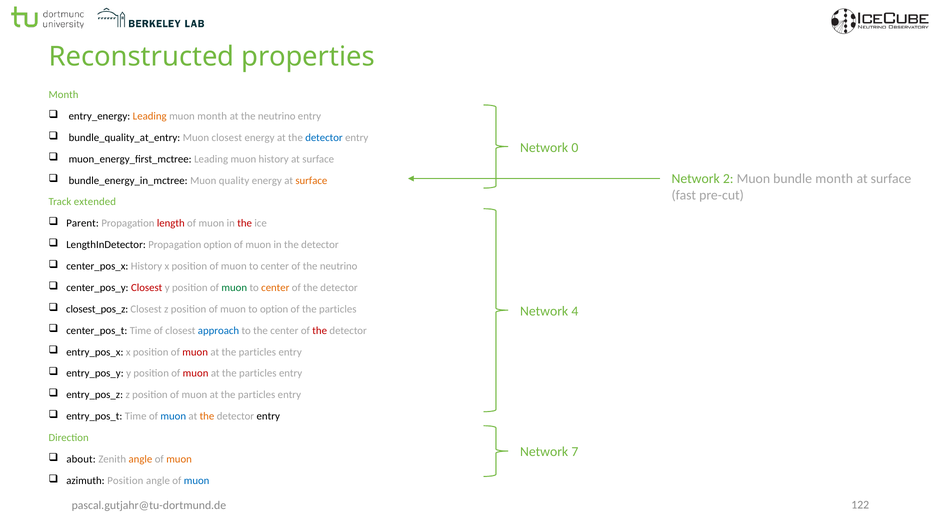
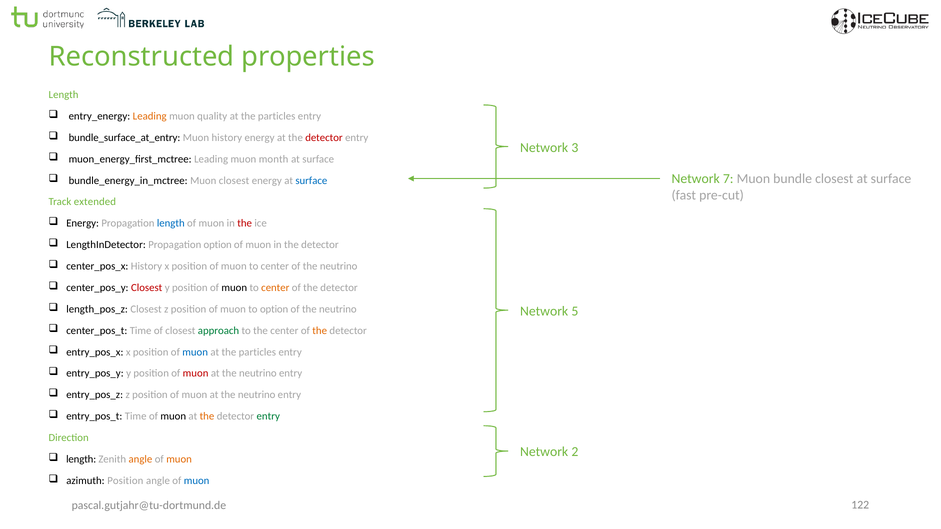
Month at (64, 95): Month -> Length
muon month: month -> quality
neutrino at (277, 116): neutrino -> particles
bundle_quality_at_entry: bundle_quality_at_entry -> bundle_surface_at_entry
Muon closest: closest -> history
detector at (324, 138) colour: blue -> red
0: 0 -> 3
muon history: history -> month
2: 2 -> 7
bundle month: month -> closest
Muon quality: quality -> closest
surface at (311, 181) colour: orange -> blue
Parent at (83, 223): Parent -> Energy
length at (171, 223) colour: red -> blue
muon at (234, 288) colour: green -> black
closest_pos_z: closest_pos_z -> length_pos_z
particles at (338, 309): particles -> neutrino
4: 4 -> 5
approach colour: blue -> green
the at (320, 331) colour: red -> orange
muon at (195, 352) colour: red -> blue
particles at (258, 374): particles -> neutrino
particles at (257, 395): particles -> neutrino
muon at (173, 417) colour: blue -> black
entry at (268, 417) colour: black -> green
7: 7 -> 2
about at (81, 459): about -> length
